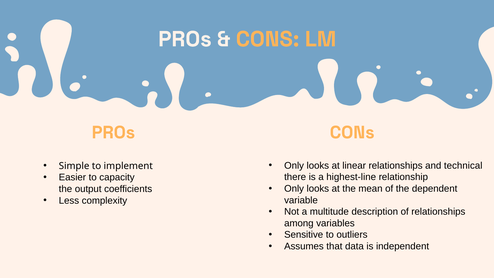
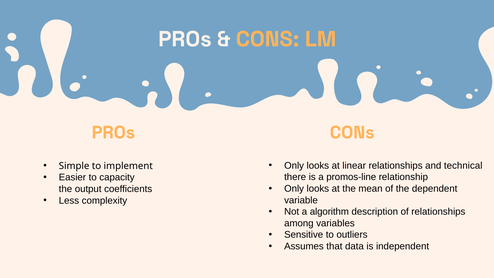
highest-line: highest-line -> promos-line
multitude: multitude -> algorithm
